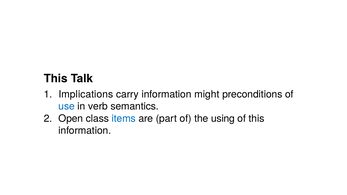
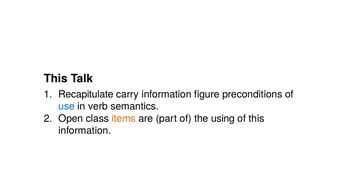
Implications: Implications -> Recapitulate
might: might -> figure
items colour: blue -> orange
